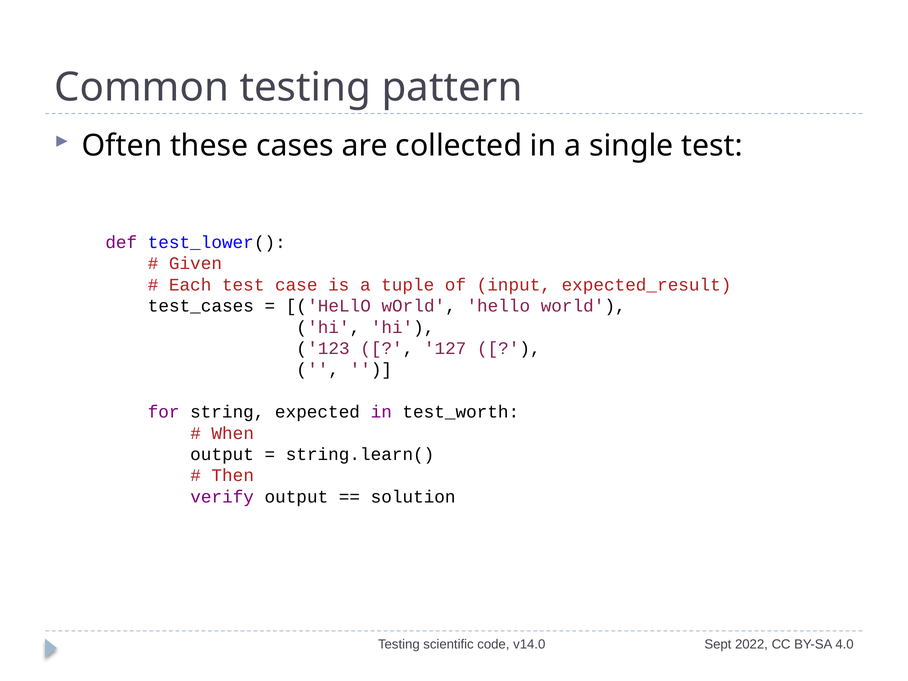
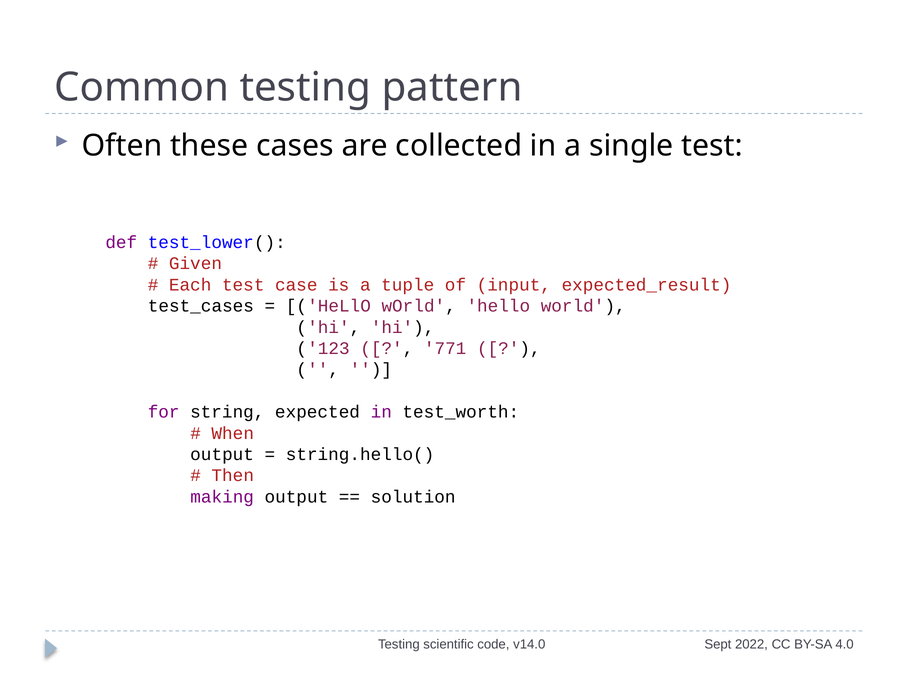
127: 127 -> 771
string.learn(: string.learn( -> string.hello(
verify: verify -> making
